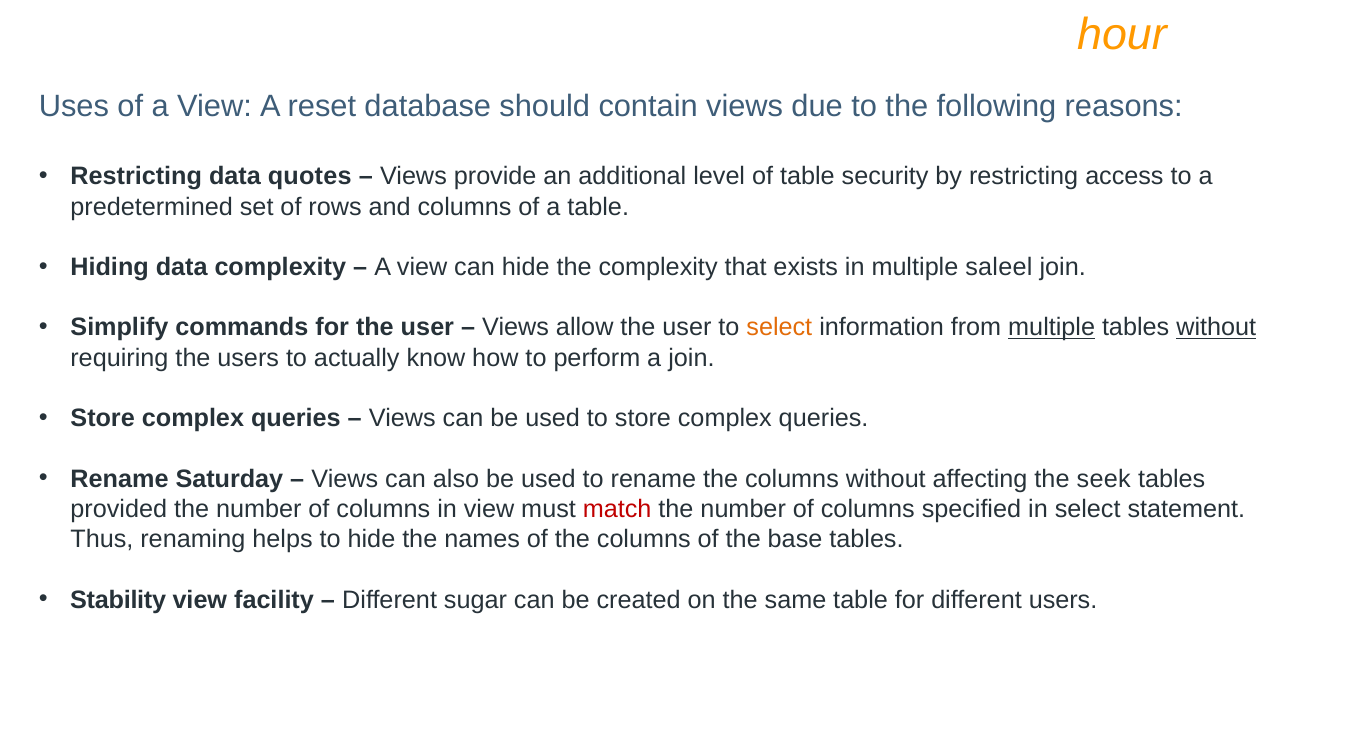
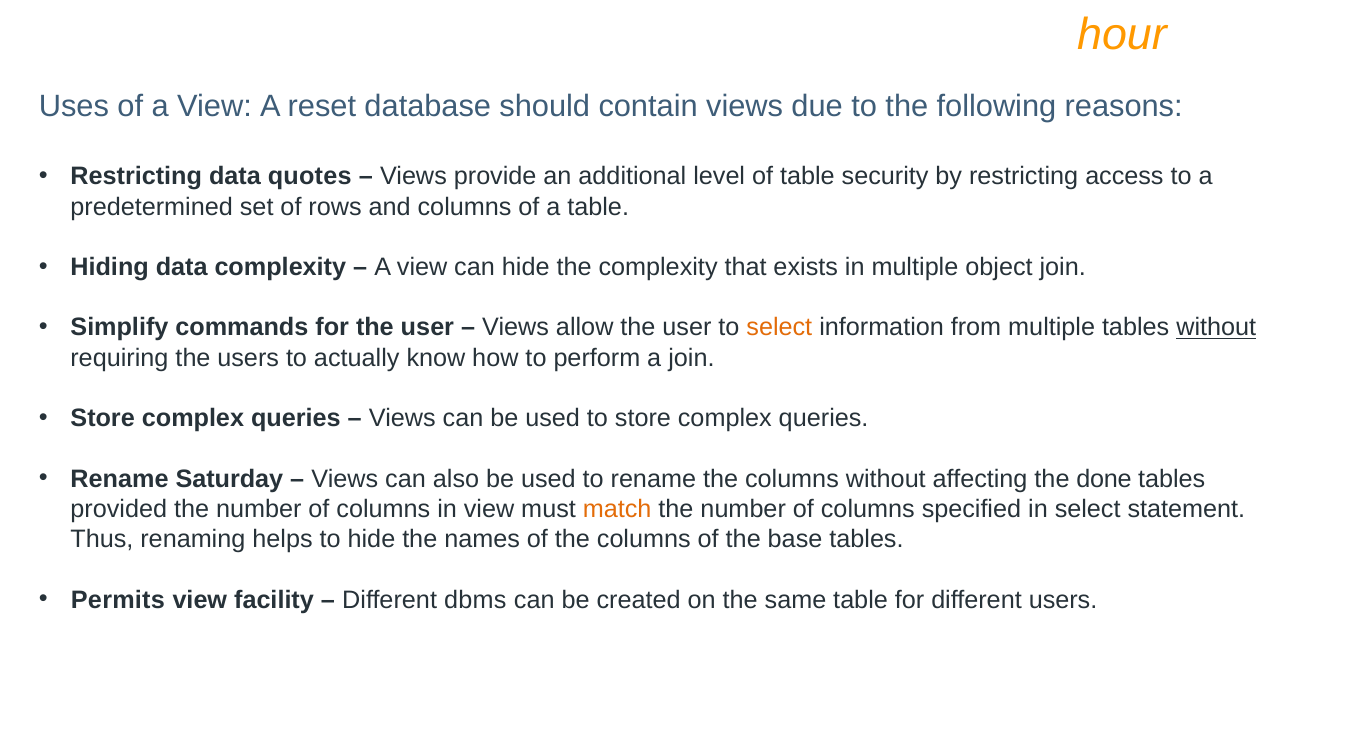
saleel: saleel -> object
multiple at (1052, 328) underline: present -> none
seek: seek -> done
match colour: red -> orange
Stability: Stability -> Permits
sugar: sugar -> dbms
